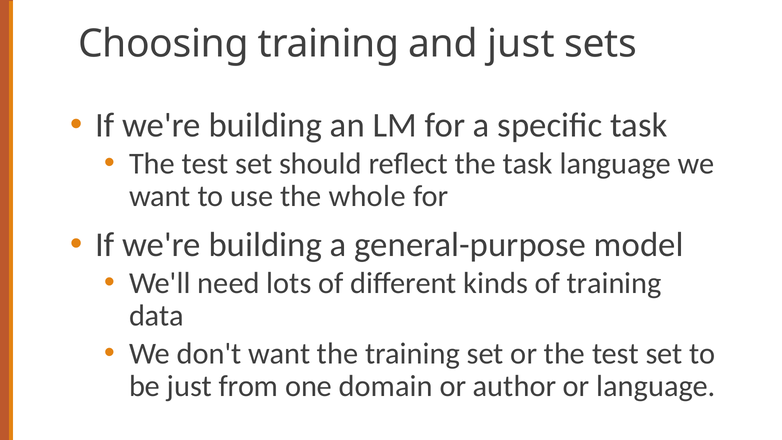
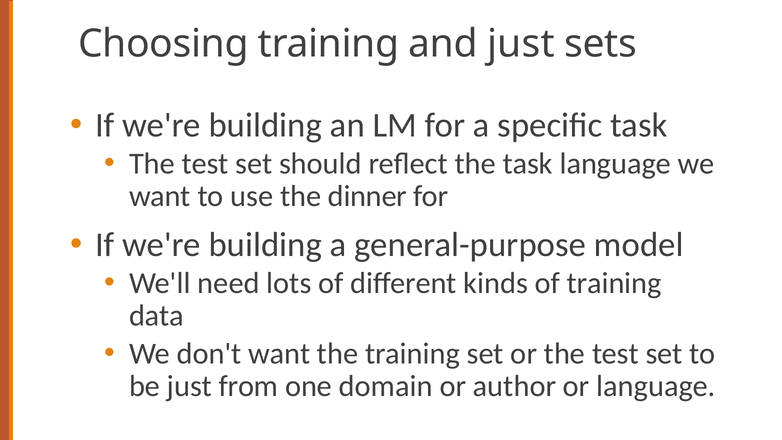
whole: whole -> dinner
